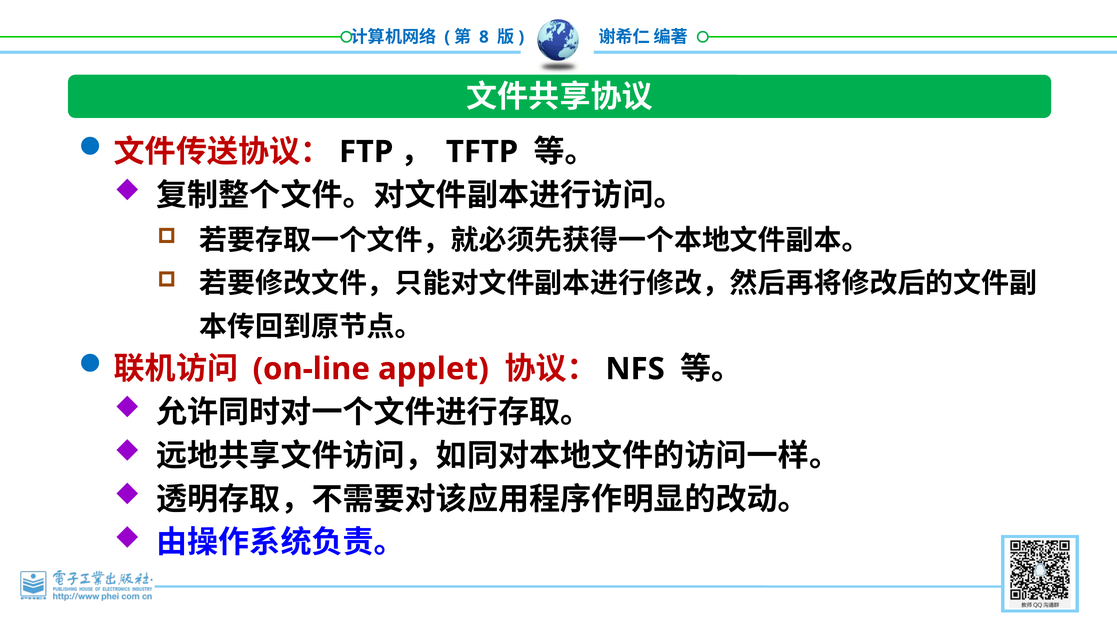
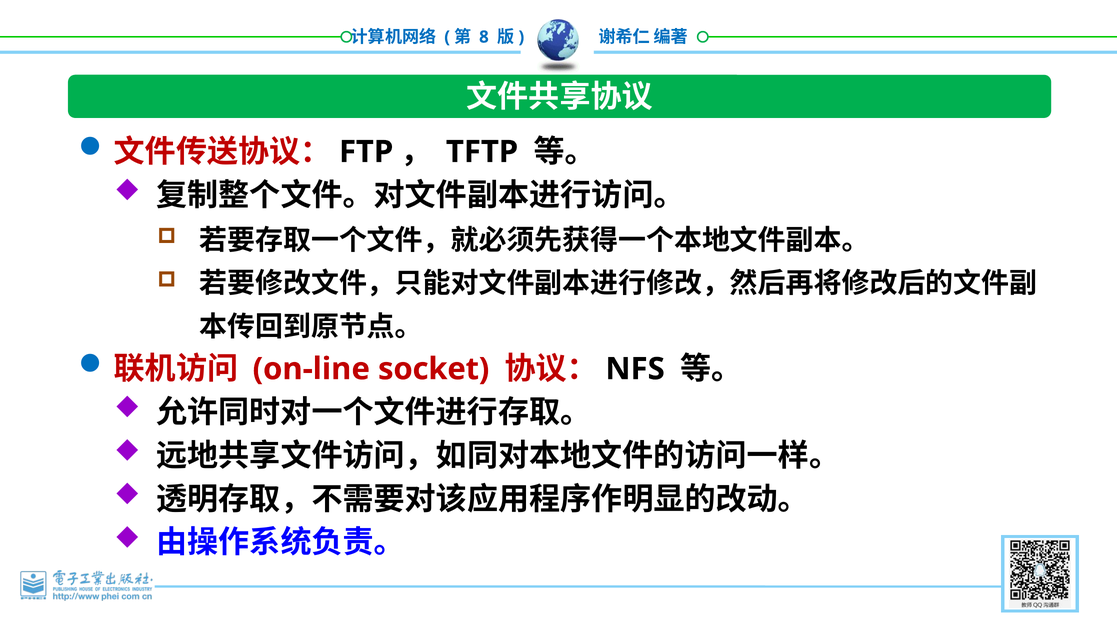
applet: applet -> socket
